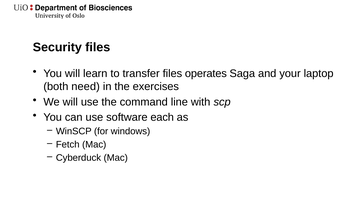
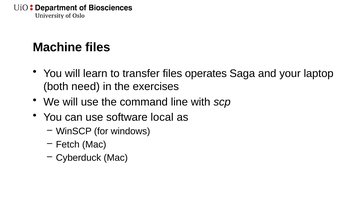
Security: Security -> Machine
each: each -> local
